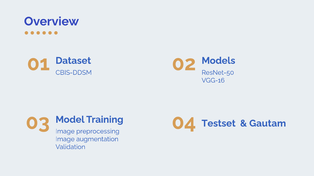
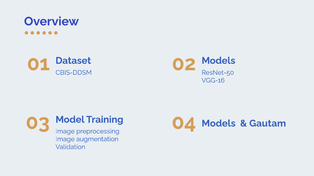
04 Testset: Testset -> Models
